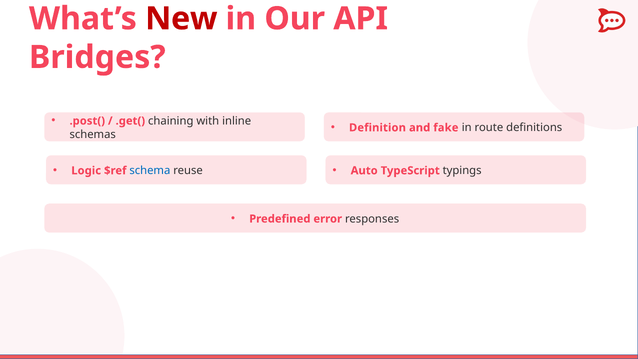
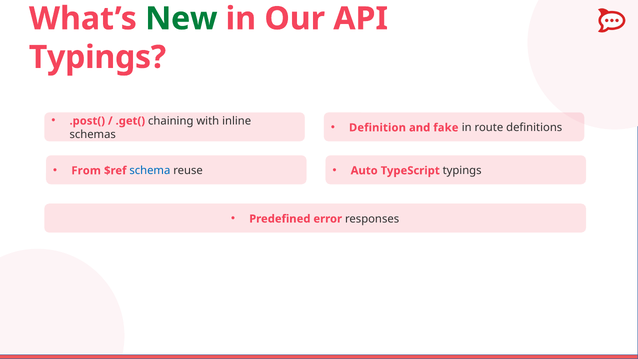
New colour: red -> green
Bridges at (97, 57): Bridges -> Typings
Logic: Logic -> From
